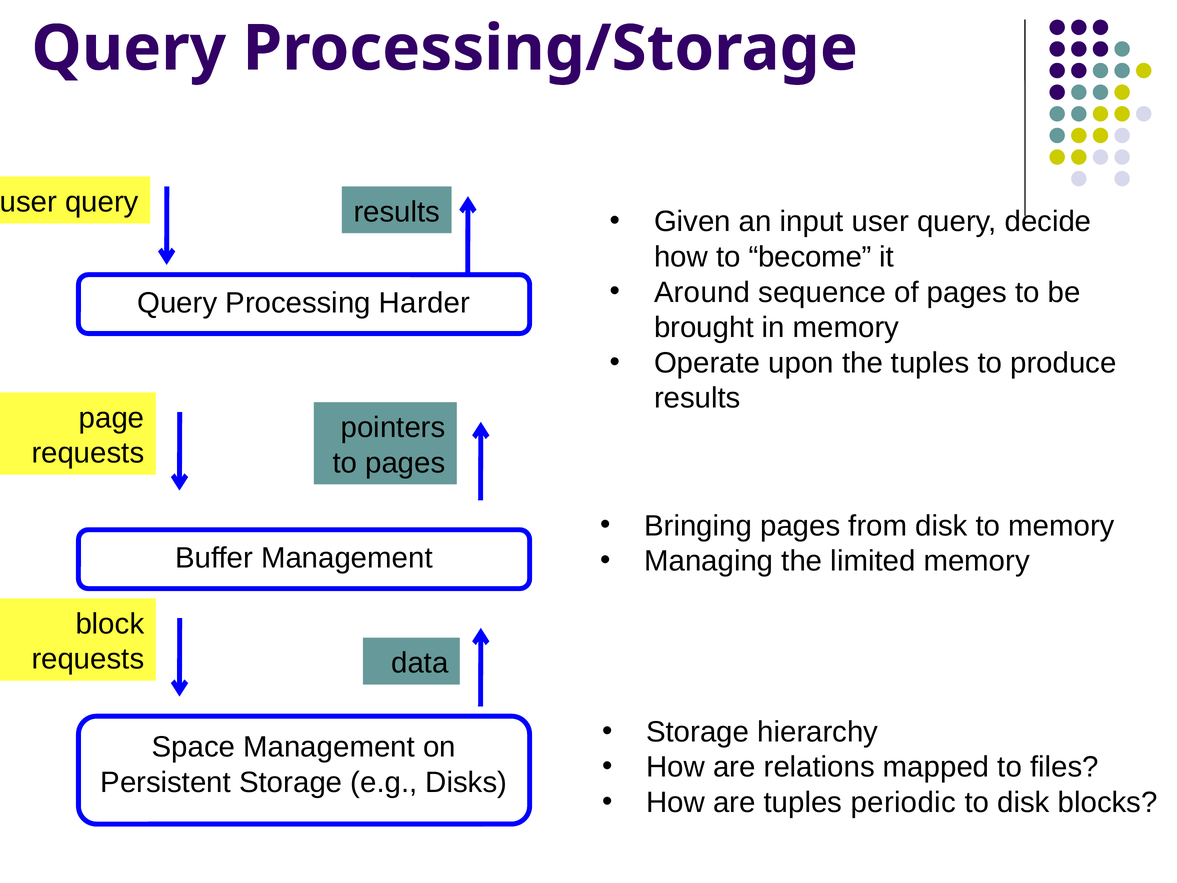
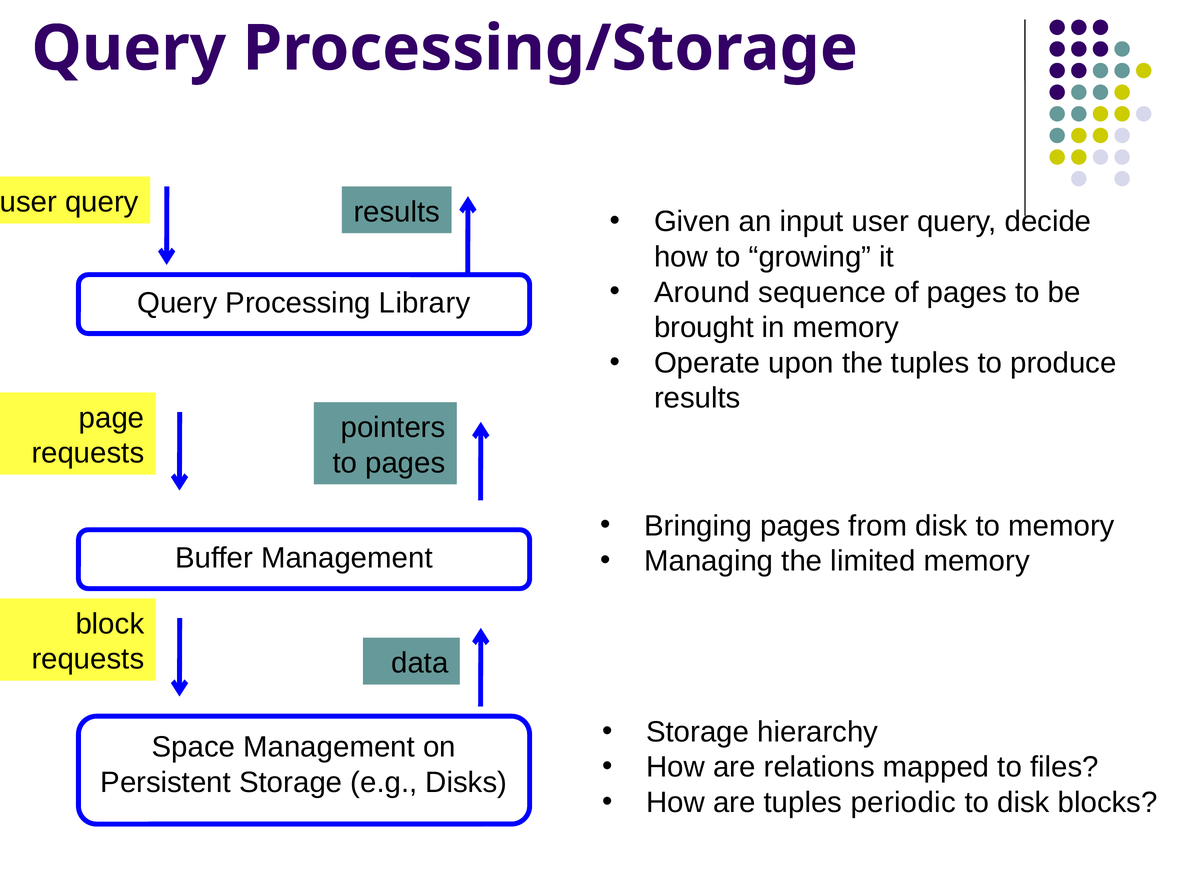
become: become -> growing
Harder: Harder -> Library
